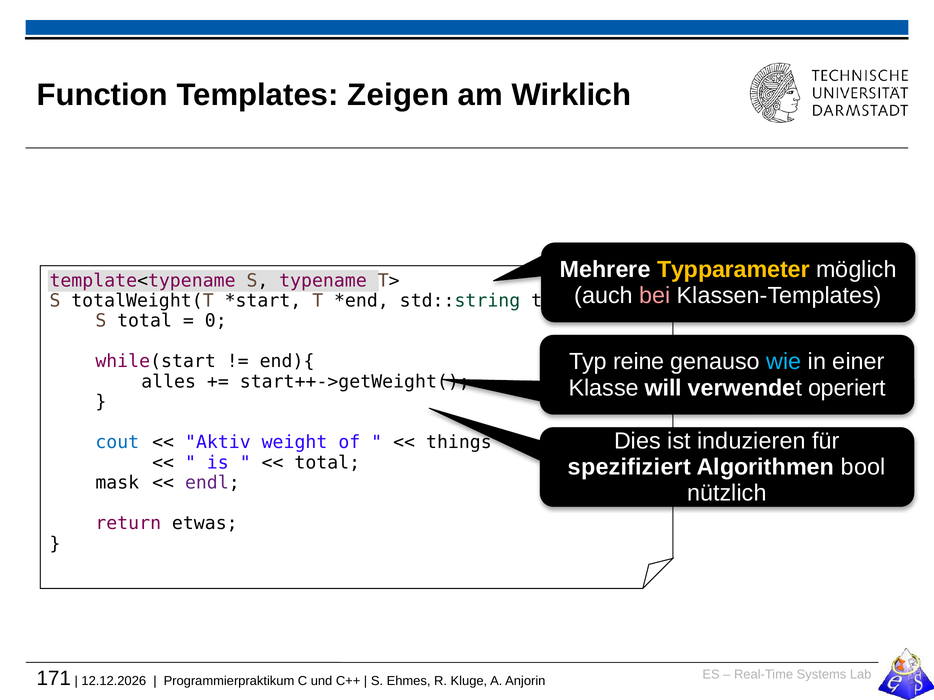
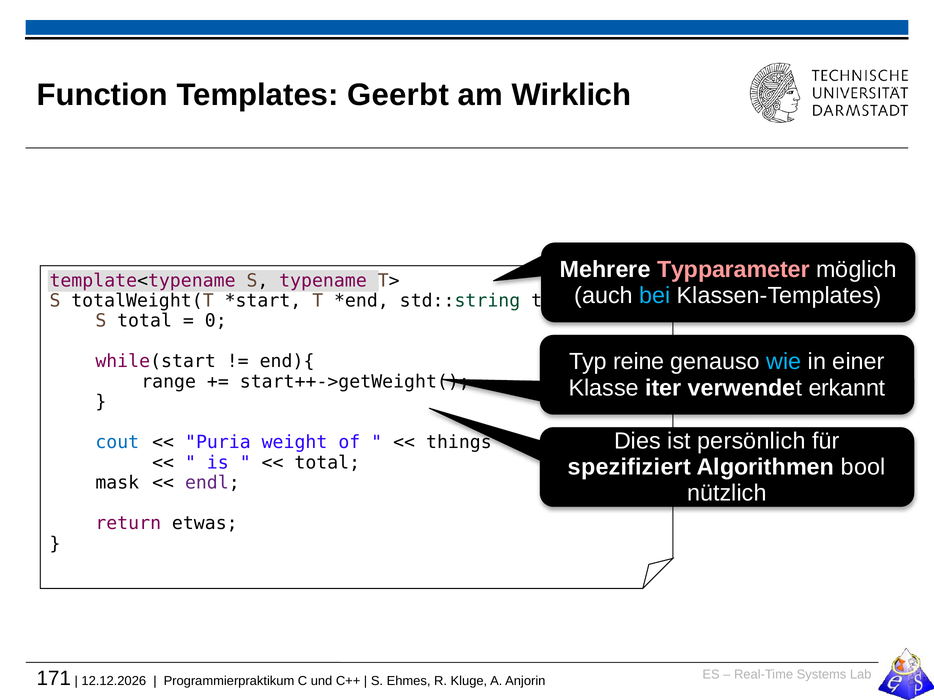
Zeigen: Zeigen -> Geerbt
Typparameter colour: yellow -> pink
bei colour: pink -> light blue
alles: alles -> range
will: will -> iter
operiert: operiert -> erkannt
induzieren: induzieren -> persönlich
Aktiv: Aktiv -> Puria
